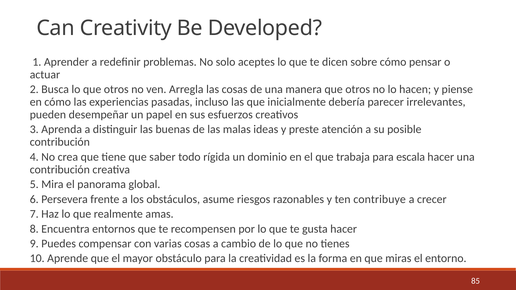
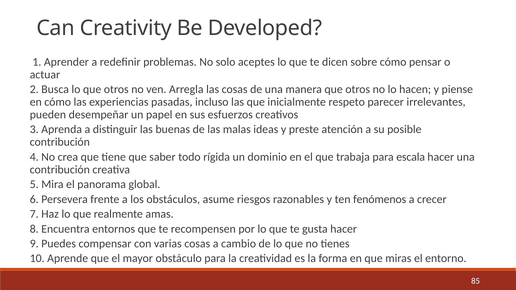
debería: debería -> respeto
contribuye: contribuye -> fenómenos
